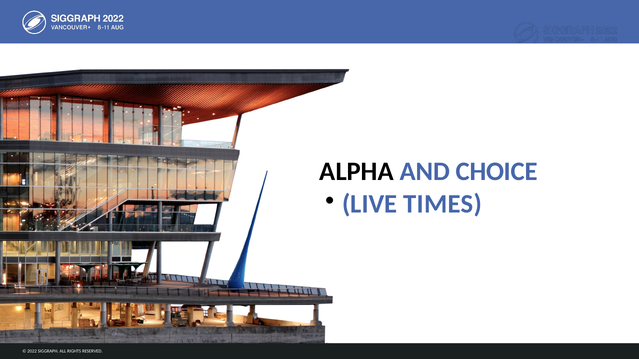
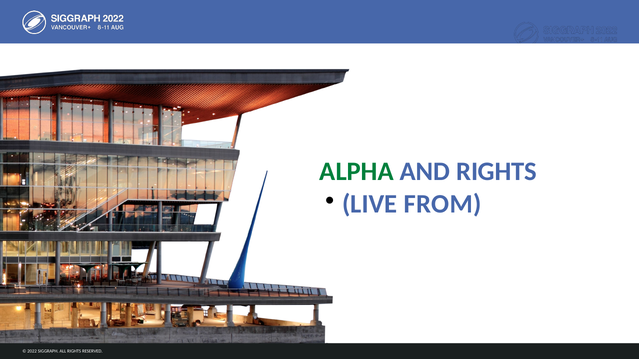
ALPHA colour: black -> green
AND CHOICE: CHOICE -> RIGHTS
TIMES: TIMES -> FROM
